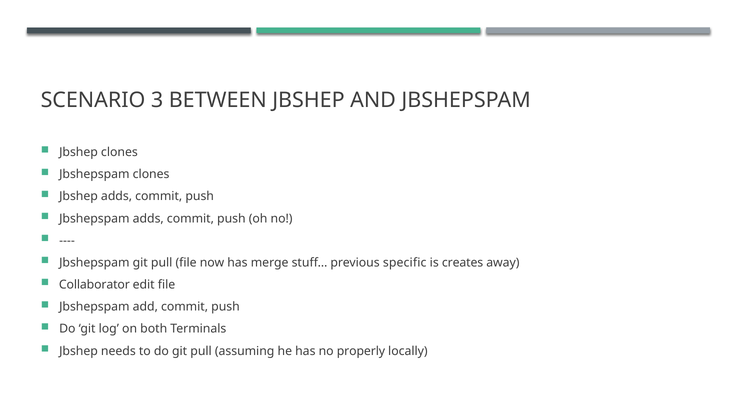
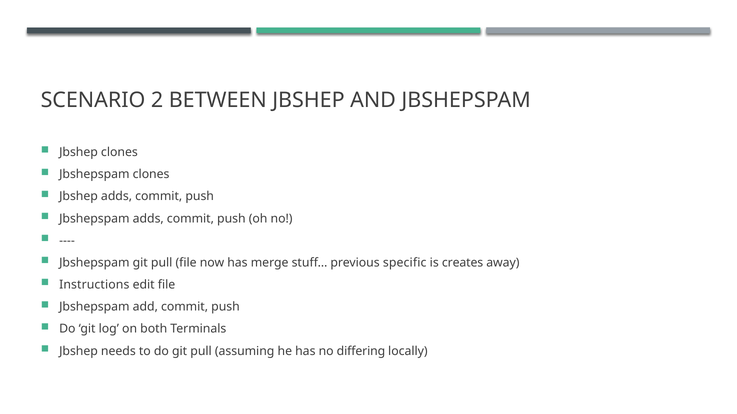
3: 3 -> 2
Collaborator: Collaborator -> Instructions
properly: properly -> differing
